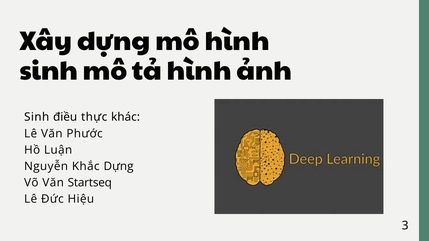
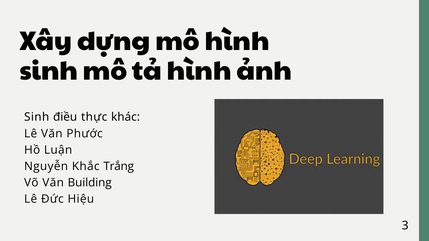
Khắc Dựng: Dựng -> Trắng
Startseq: Startseq -> Building
